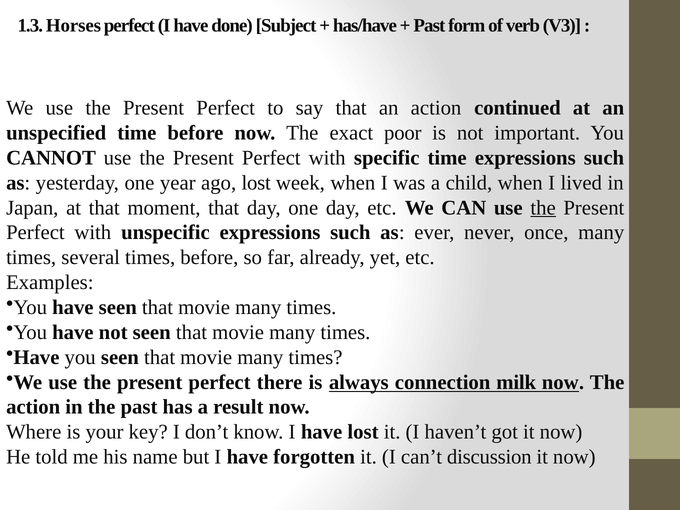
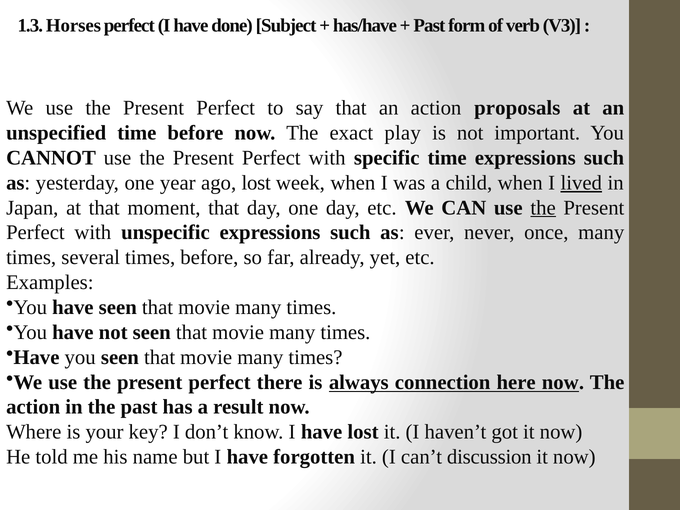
continued: continued -> proposals
poor: poor -> play
lived underline: none -> present
milk: milk -> here
